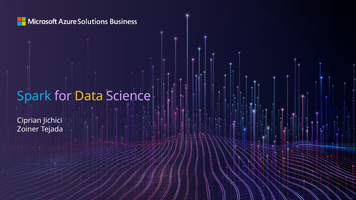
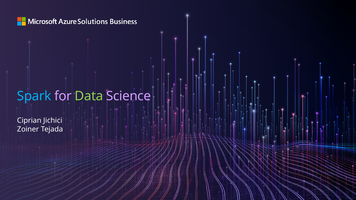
Data colour: yellow -> light green
